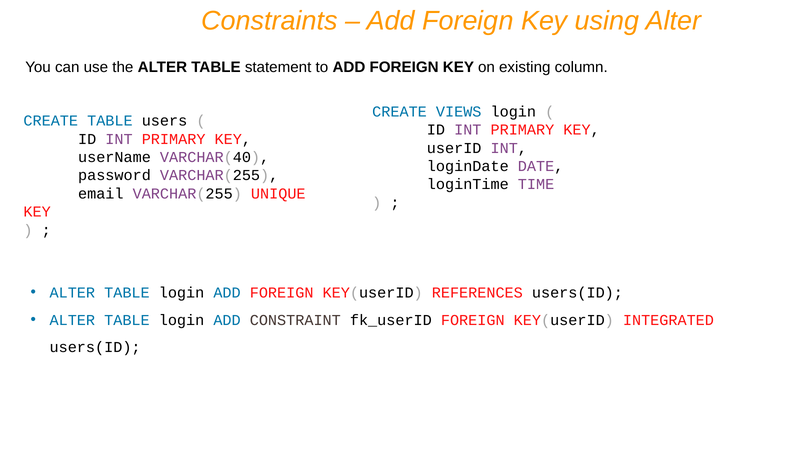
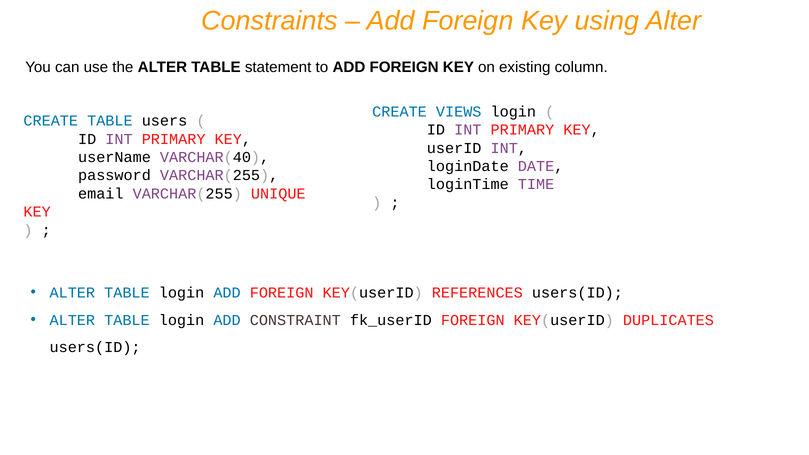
INTEGRATED: INTEGRATED -> DUPLICATES
